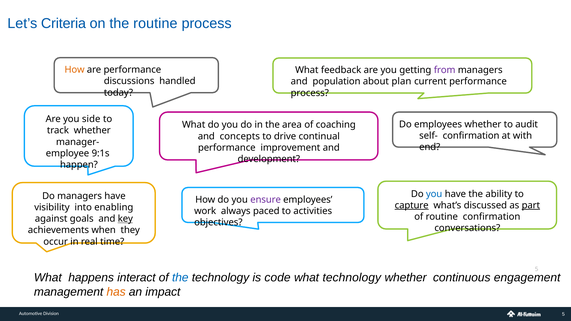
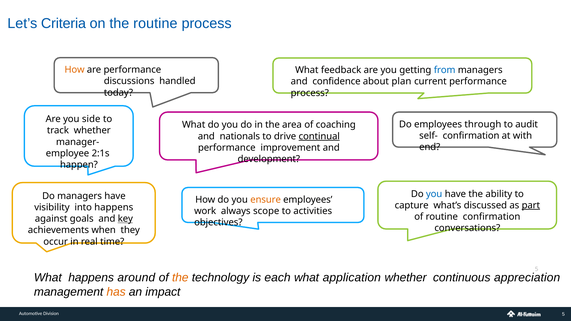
from colour: purple -> blue
population: population -> confidence
employees whether: whether -> through
concepts: concepts -> nationals
continual underline: none -> present
9:1s: 9:1s -> 2:1s
ensure colour: purple -> orange
capture underline: present -> none
into enabling: enabling -> happens
paced: paced -> scope
interact: interact -> around
the at (180, 278) colour: blue -> orange
code: code -> each
what technology: technology -> application
engagement: engagement -> appreciation
